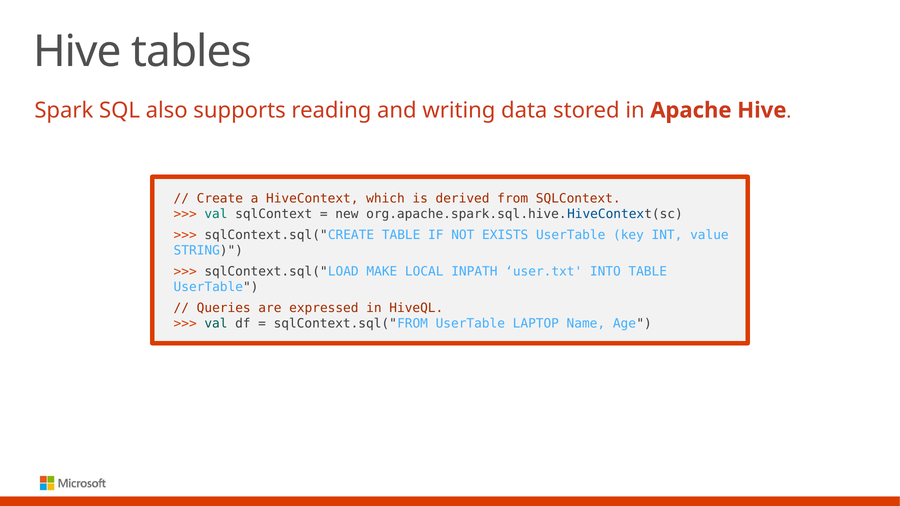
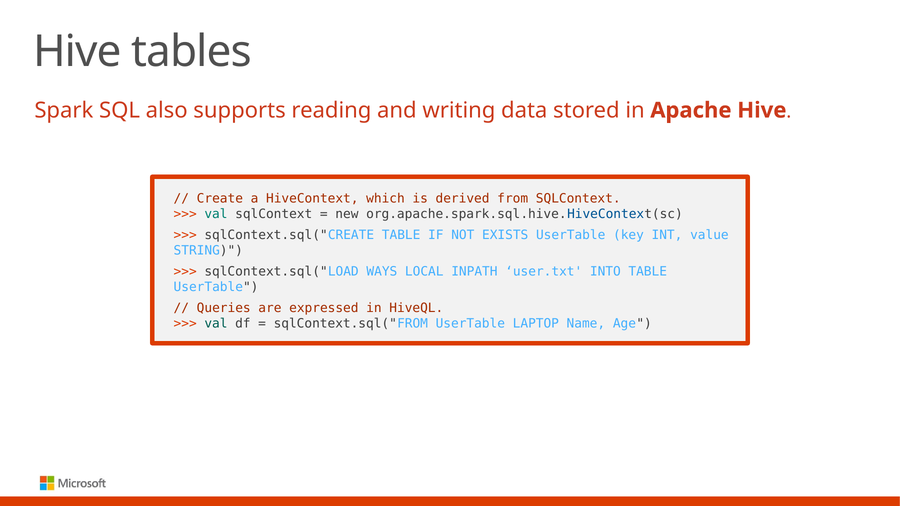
MAKE: MAKE -> WAYS
